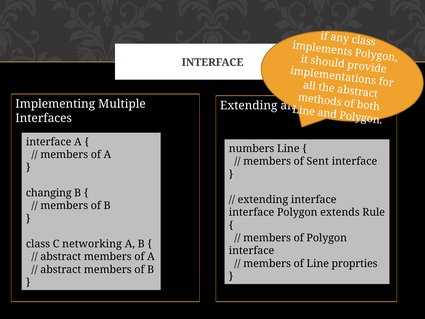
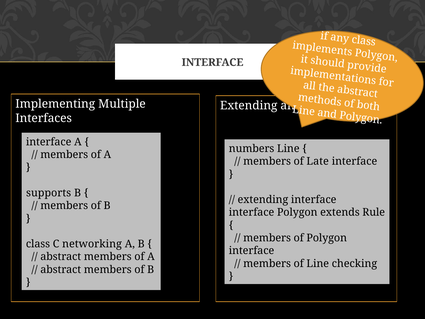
Sent: Sent -> Late
changing: changing -> supports
proprties: proprties -> checking
